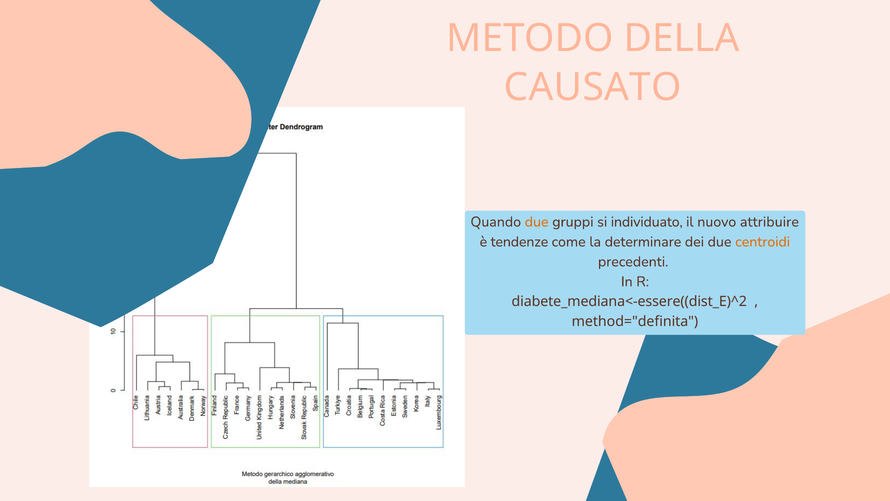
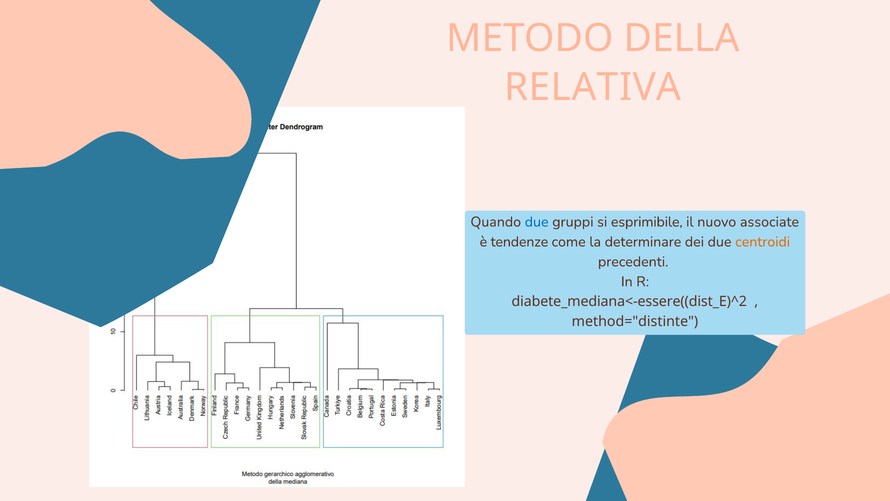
CAUSATO: CAUSATO -> RELATIVA
due at (537, 222) colour: orange -> blue
individuato: individuato -> esprimibile
attribuire: attribuire -> associate
method="definita: method="definita -> method="distinte
